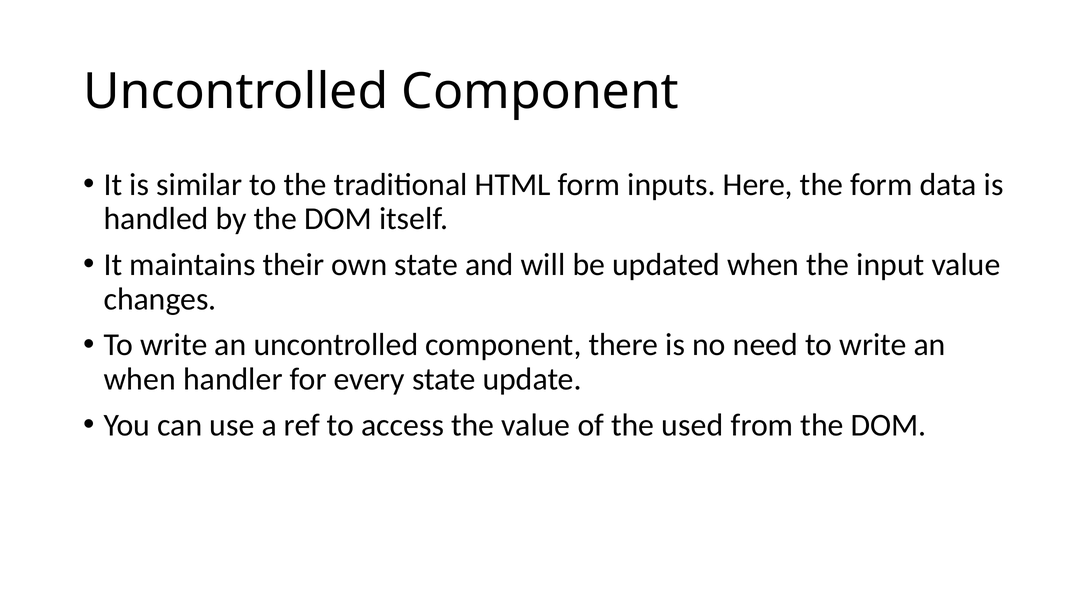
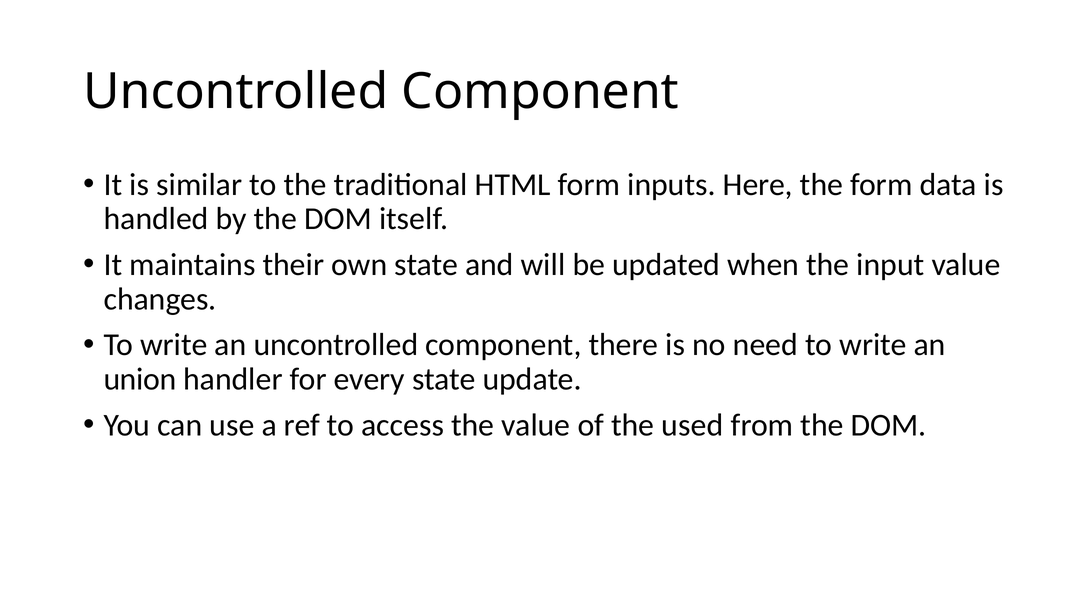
when at (140, 379): when -> union
